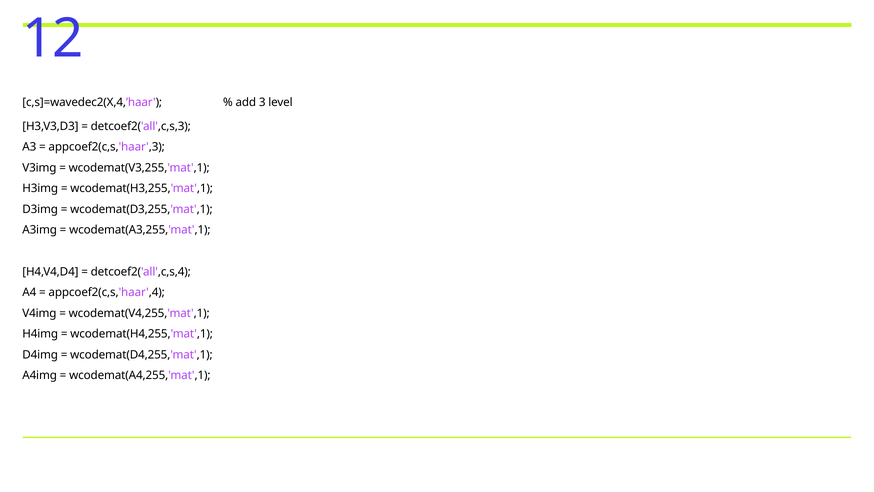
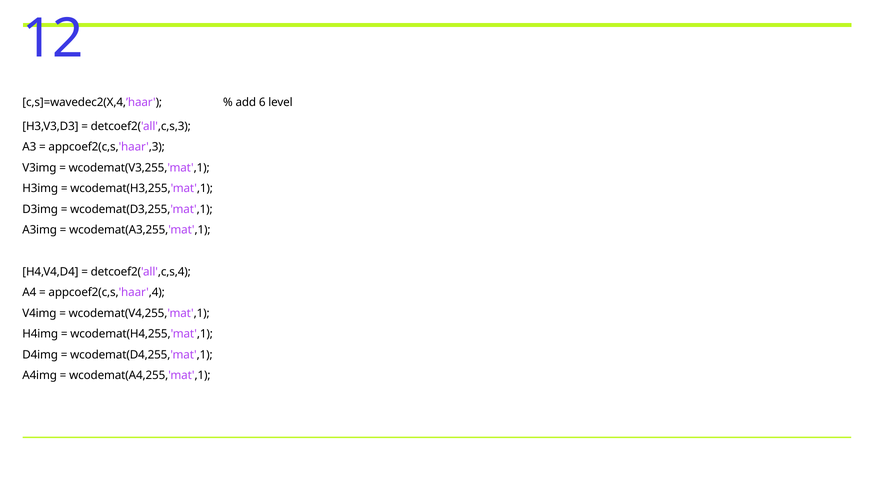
3: 3 -> 6
